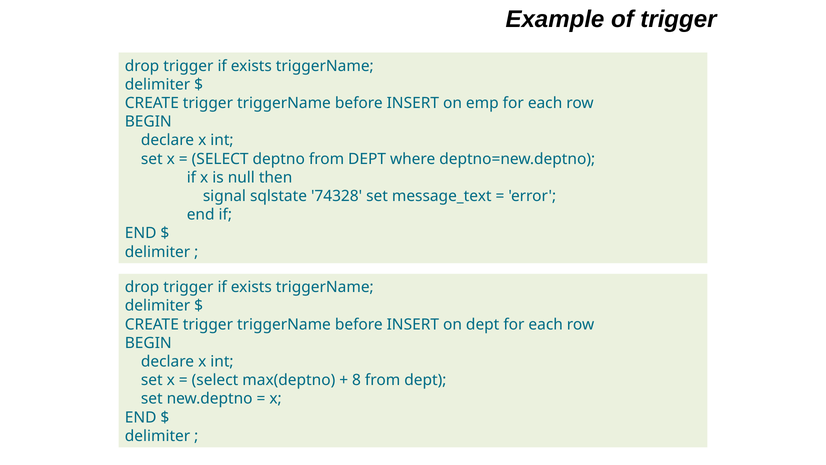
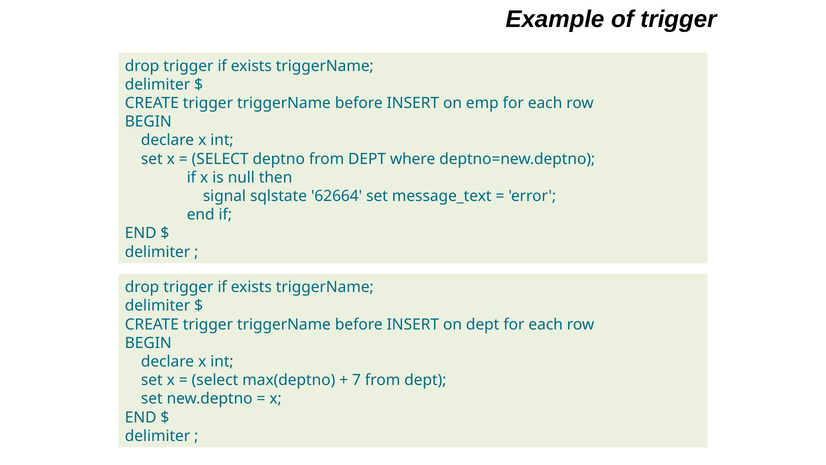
74328: 74328 -> 62664
8: 8 -> 7
